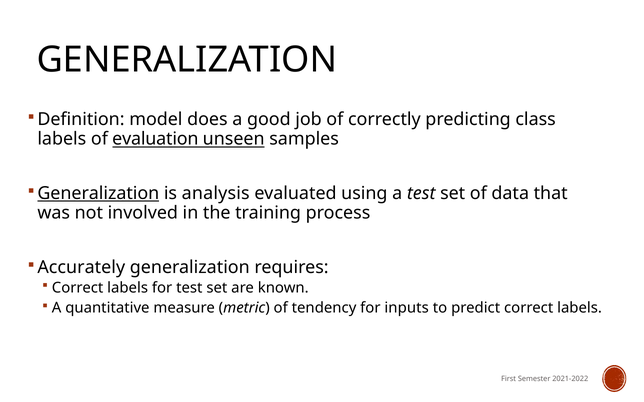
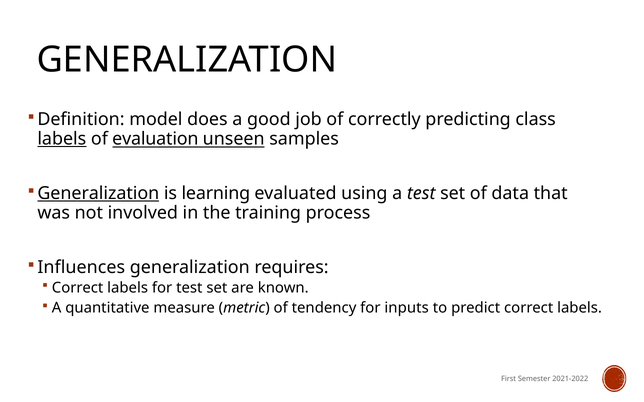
labels at (62, 139) underline: none -> present
analysis: analysis -> learning
Accurately: Accurately -> Influences
